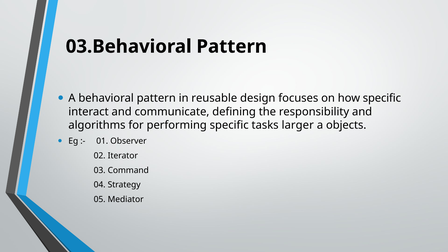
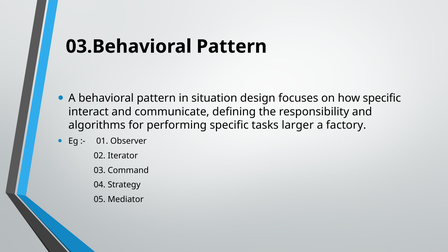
reusable: reusable -> situation
objects: objects -> factory
